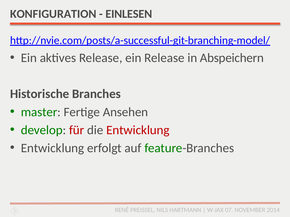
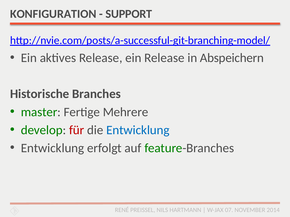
EINLESEN: EINLESEN -> SUPPORT
Ansehen: Ansehen -> Mehrere
Entwicklung at (138, 130) colour: red -> blue
